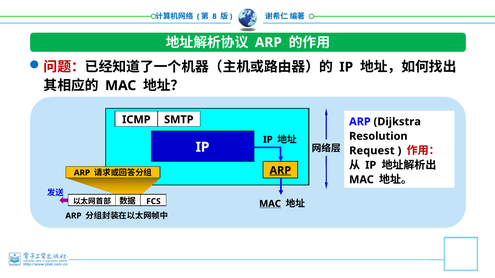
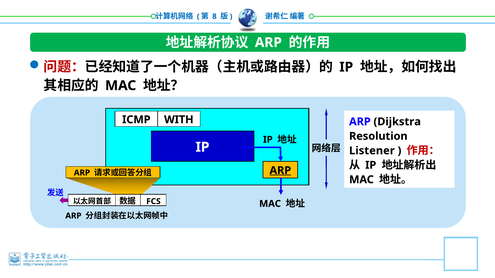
SMTP: SMTP -> WITH
Request: Request -> Listener
MAC at (270, 204) underline: present -> none
